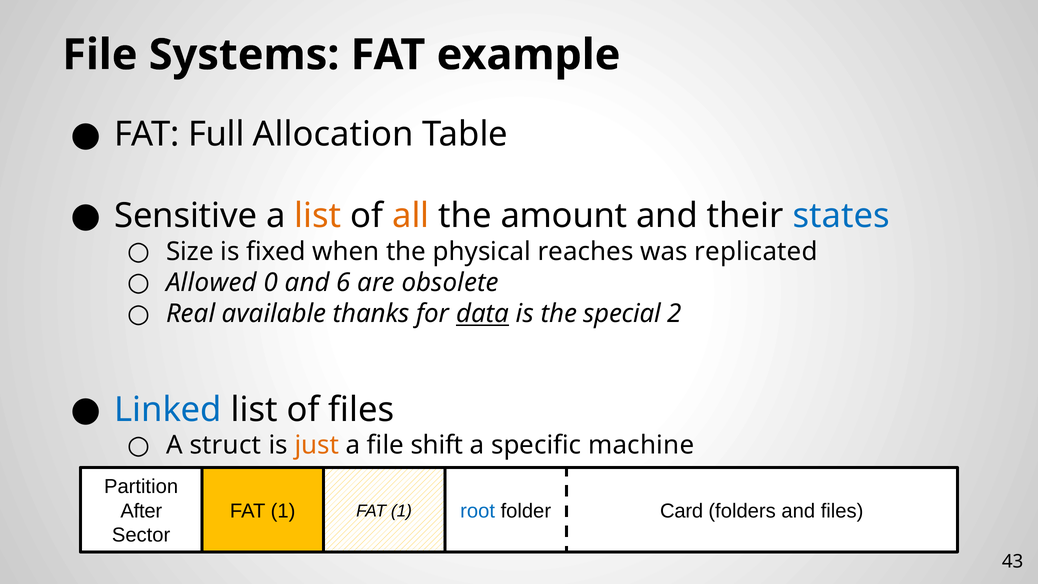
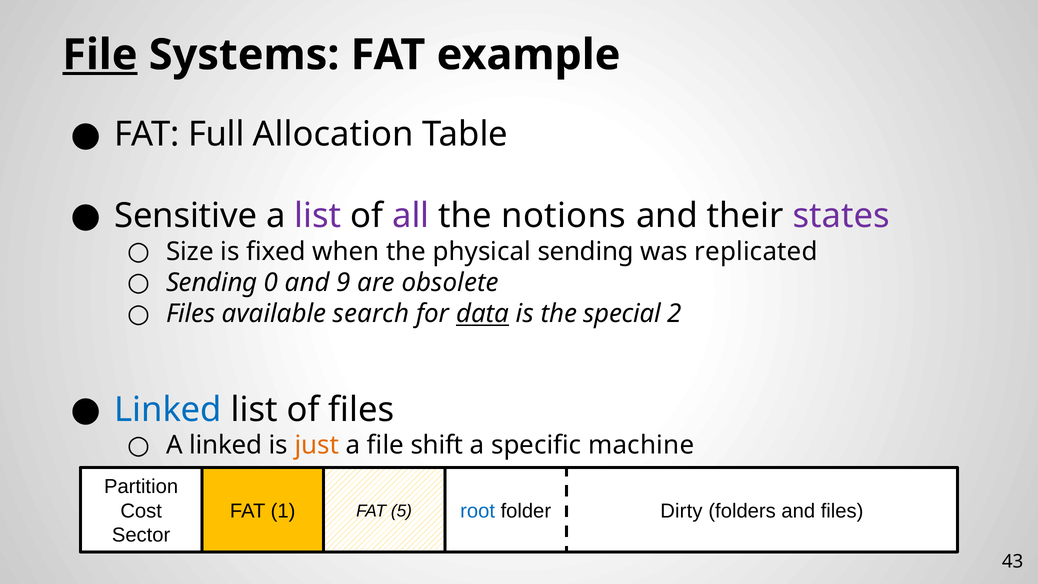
File at (100, 55) underline: none -> present
list at (318, 216) colour: orange -> purple
all colour: orange -> purple
amount: amount -> notions
states colour: blue -> purple
physical reaches: reaches -> sending
Allowed at (211, 283): Allowed -> Sending
6: 6 -> 9
Real at (191, 314): Real -> Files
thanks: thanks -> search
A struct: struct -> linked
After: After -> Cost
Card: Card -> Dirty
1 at (401, 511): 1 -> 5
